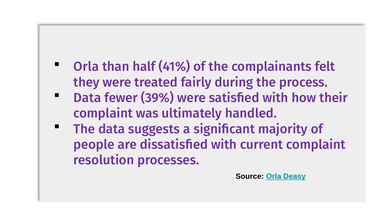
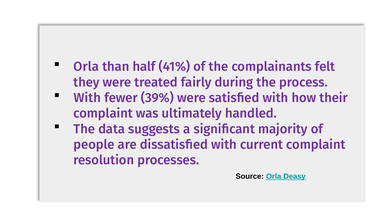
Data at (87, 98): Data -> With
